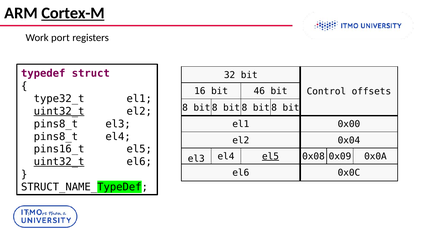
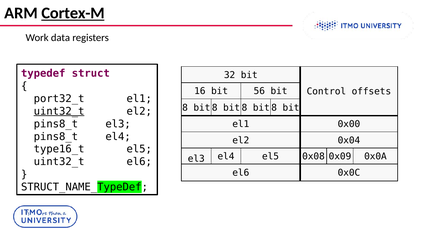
port: port -> data
46: 46 -> 56
type32_t: type32_t -> port32_t
pins16_t: pins16_t -> type16_t
el5 at (271, 157) underline: present -> none
uint32_t at (59, 162) underline: present -> none
